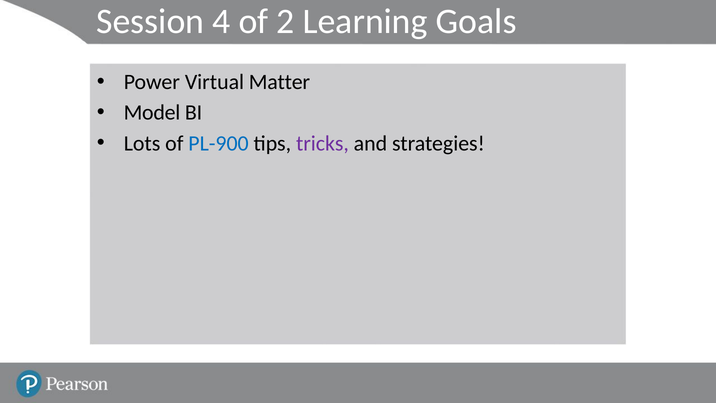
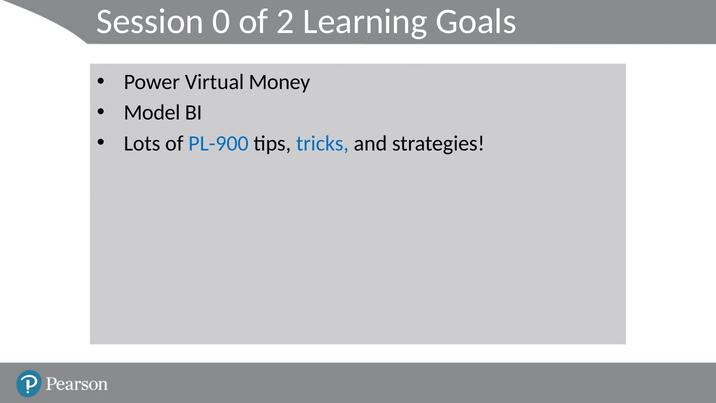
4: 4 -> 0
Matter: Matter -> Money
tricks colour: purple -> blue
